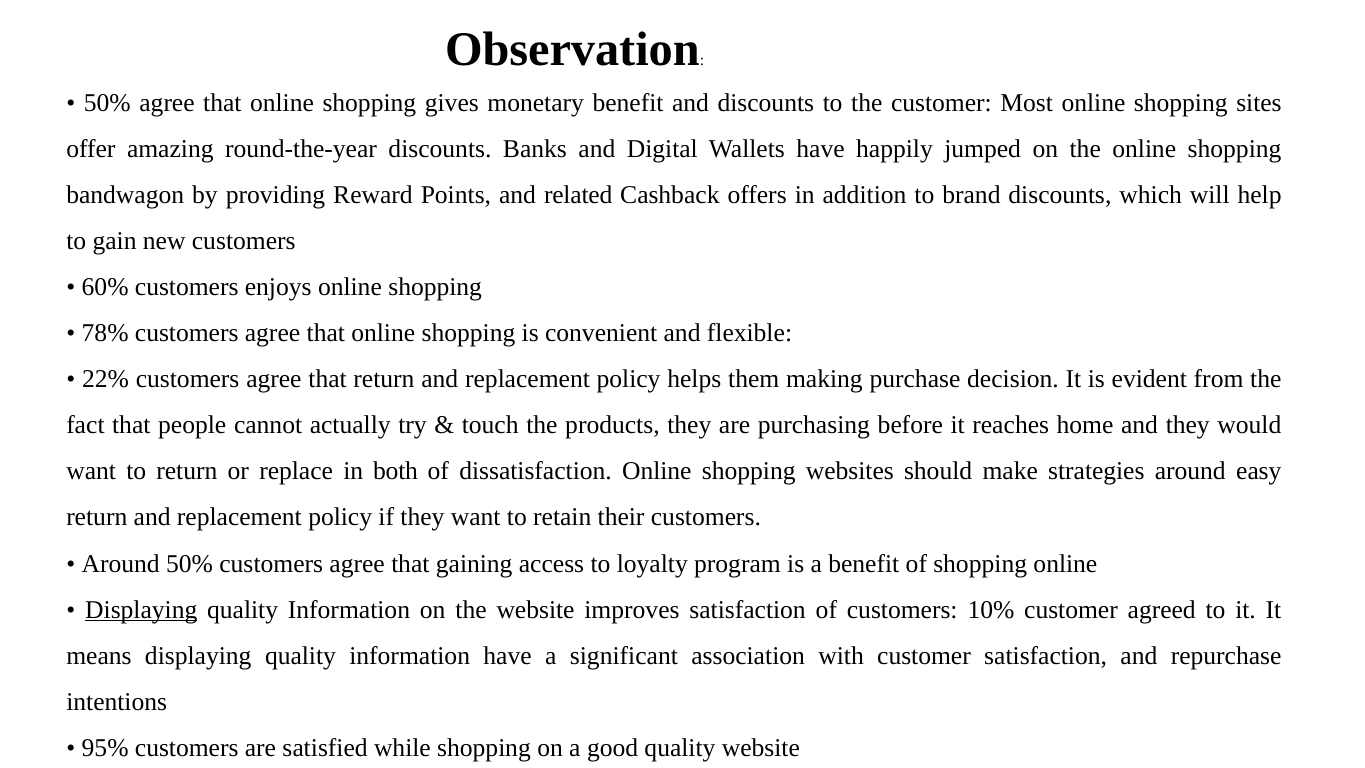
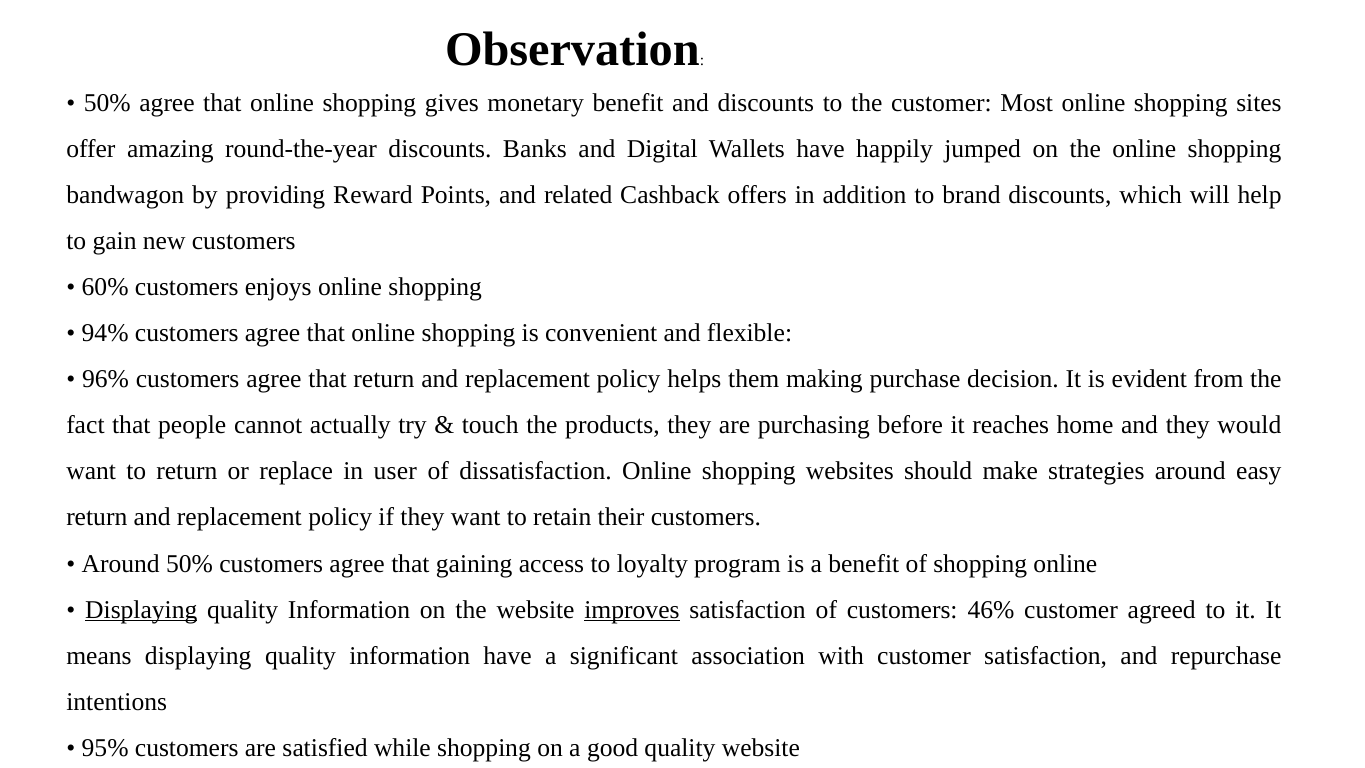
78%: 78% -> 94%
22%: 22% -> 96%
both: both -> user
improves underline: none -> present
10%: 10% -> 46%
